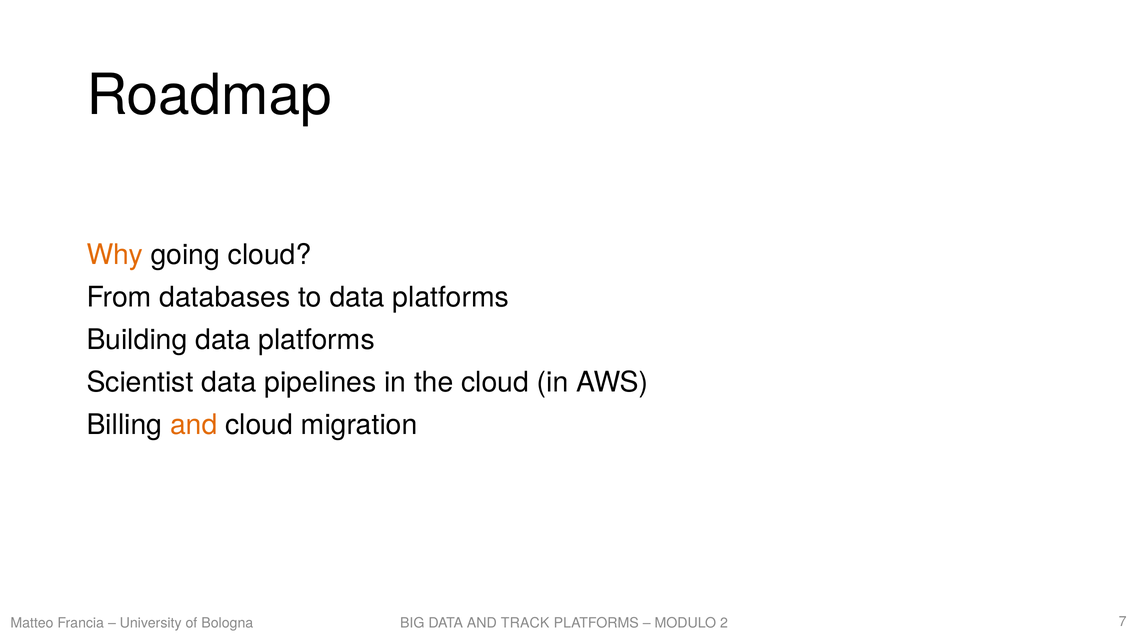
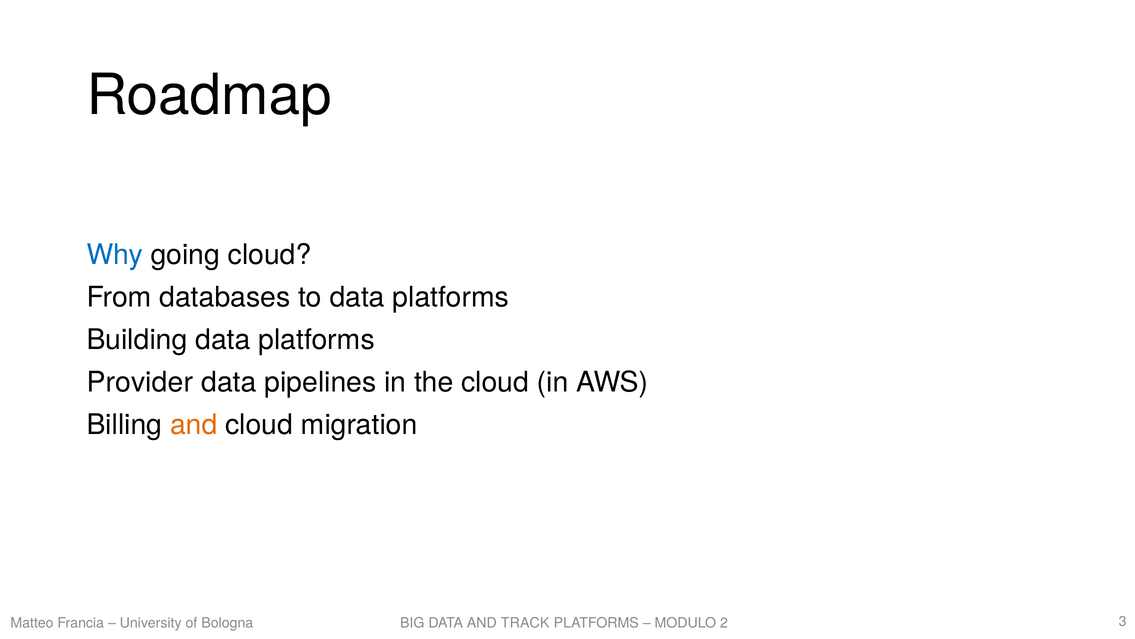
Why colour: orange -> blue
Scientist: Scientist -> Provider
7: 7 -> 3
